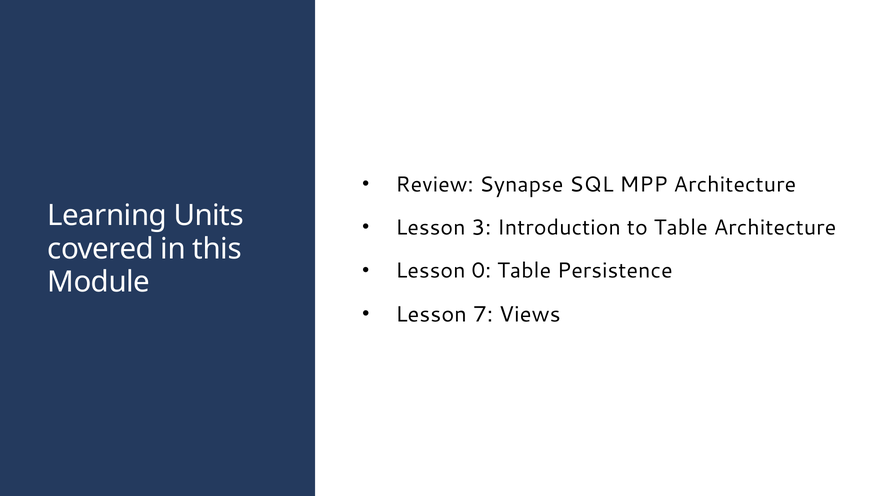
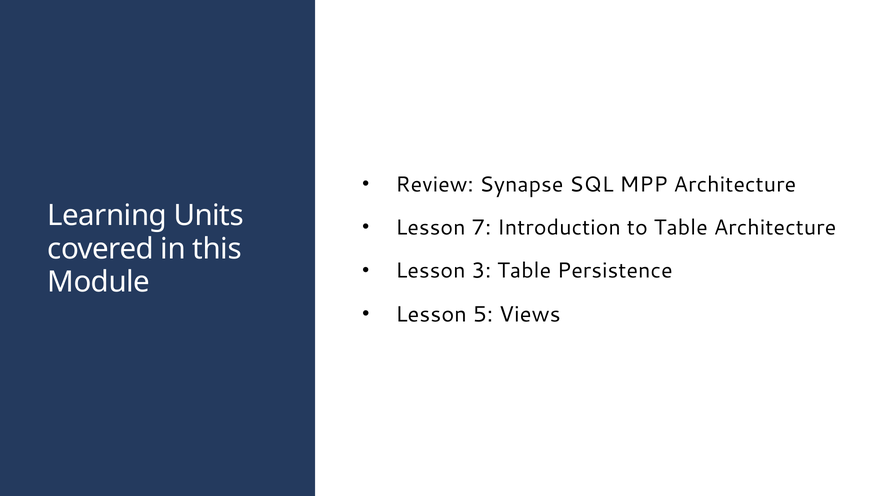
3: 3 -> 7
0: 0 -> 3
7: 7 -> 5
